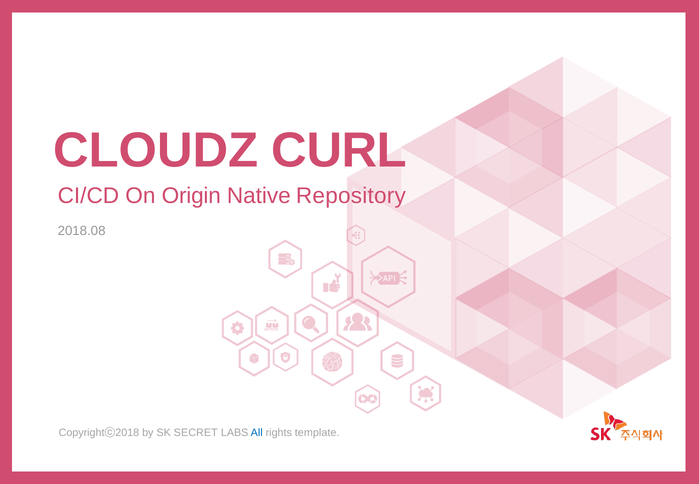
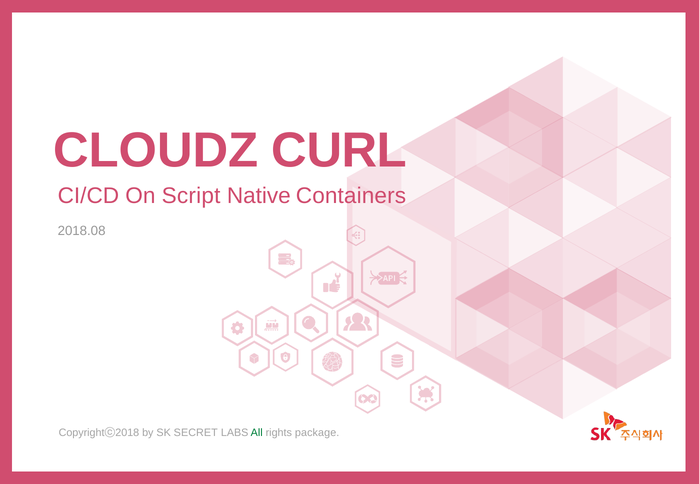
Origin: Origin -> Script
Repository: Repository -> Containers
All colour: blue -> green
template: template -> package
